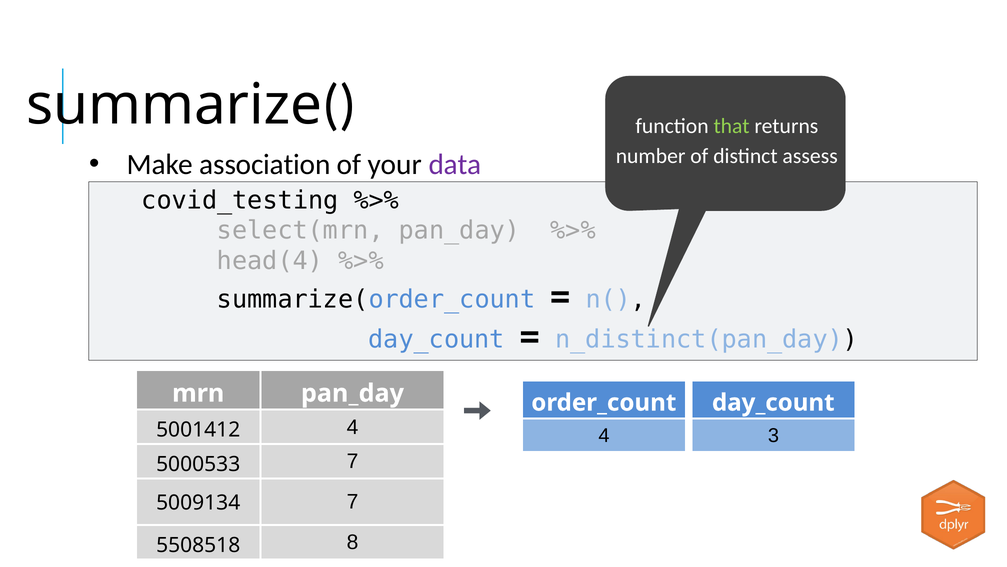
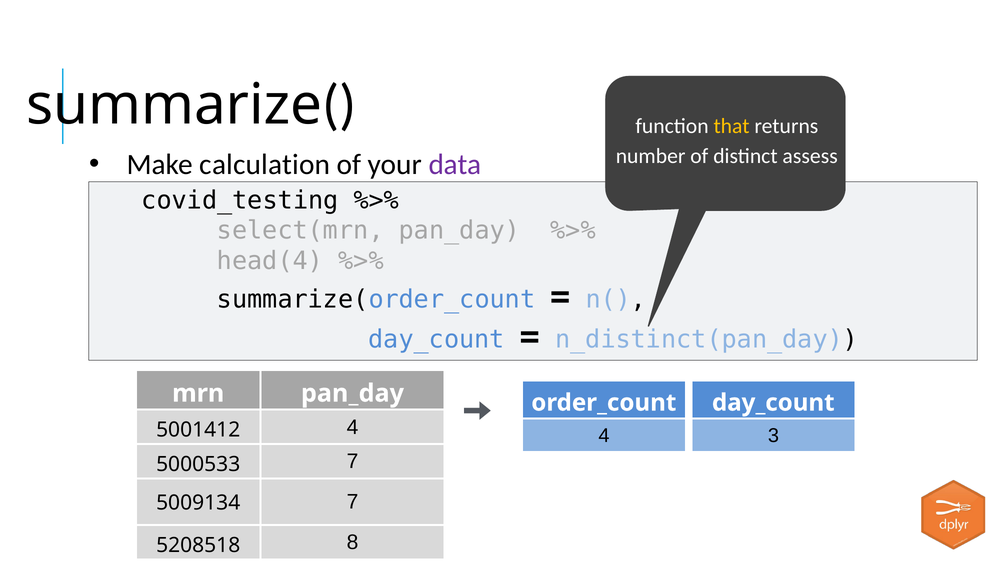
that colour: light green -> yellow
association: association -> calculation
5508518: 5508518 -> 5208518
